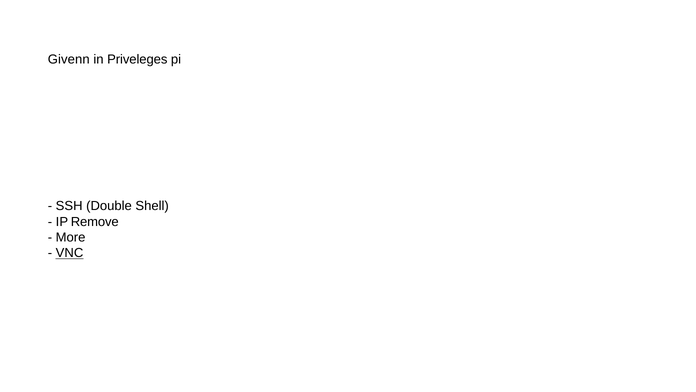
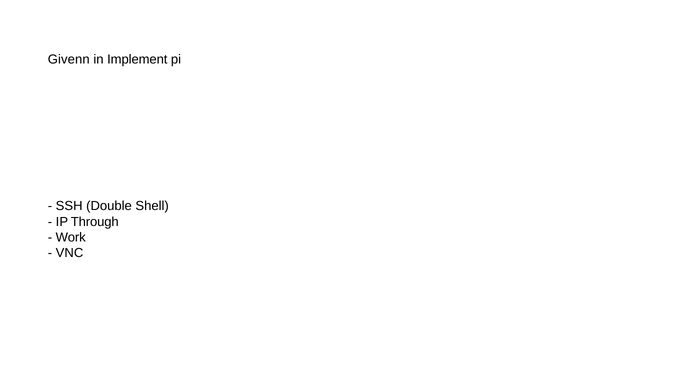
Priveleges: Priveleges -> Implement
Remove: Remove -> Through
More: More -> Work
VNC underline: present -> none
